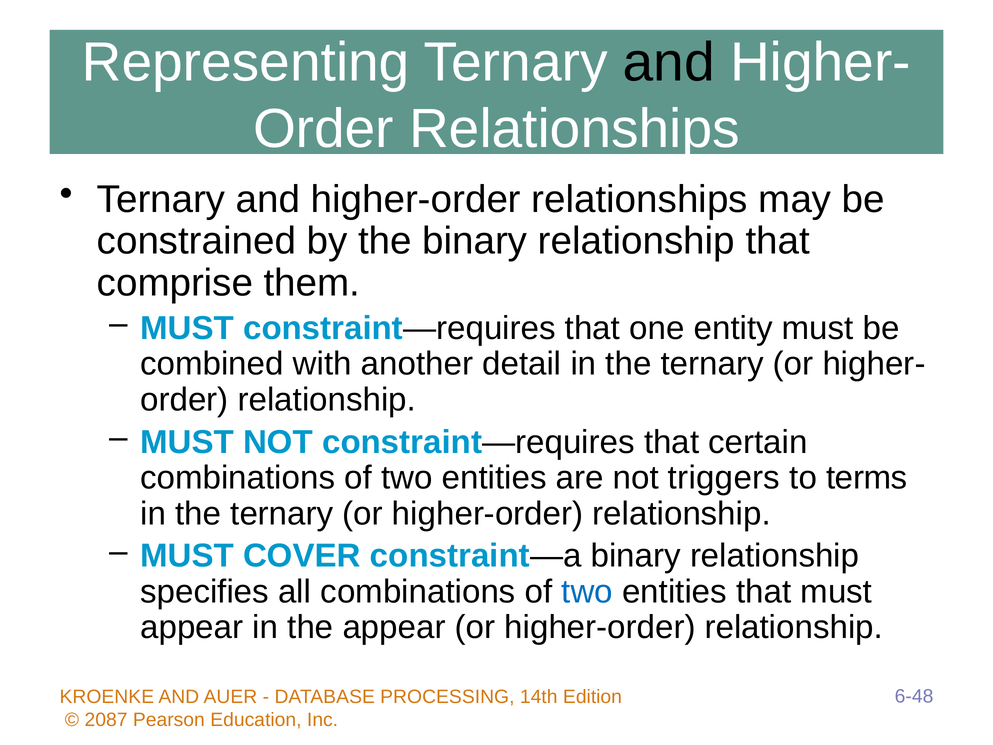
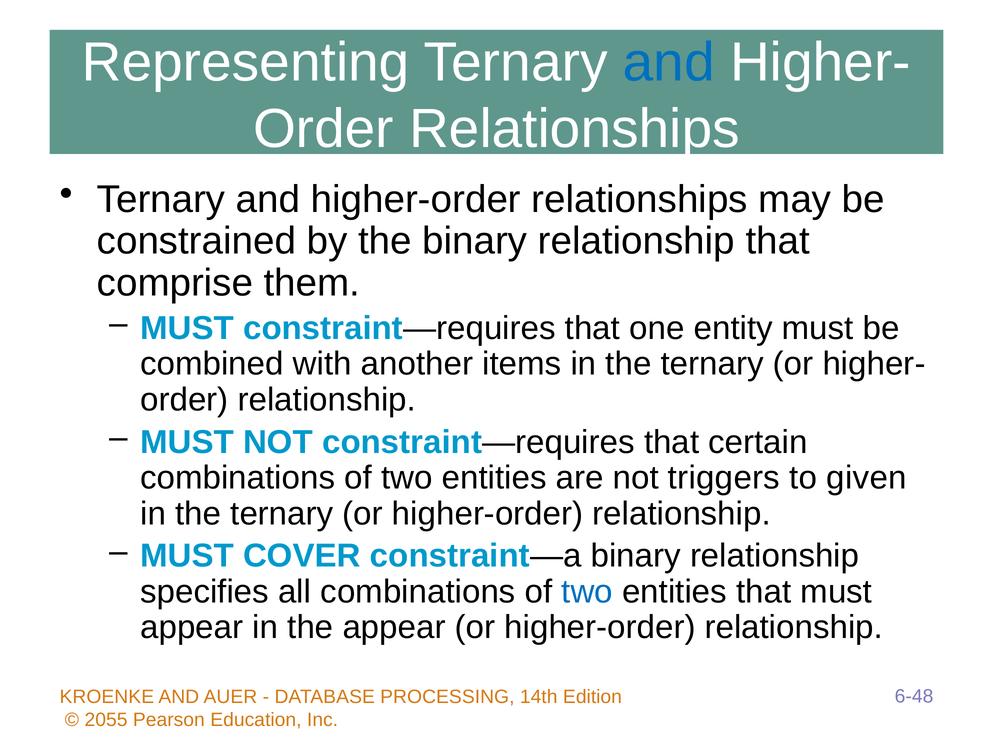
and at (669, 63) colour: black -> blue
detail: detail -> items
terms: terms -> given
2087: 2087 -> 2055
